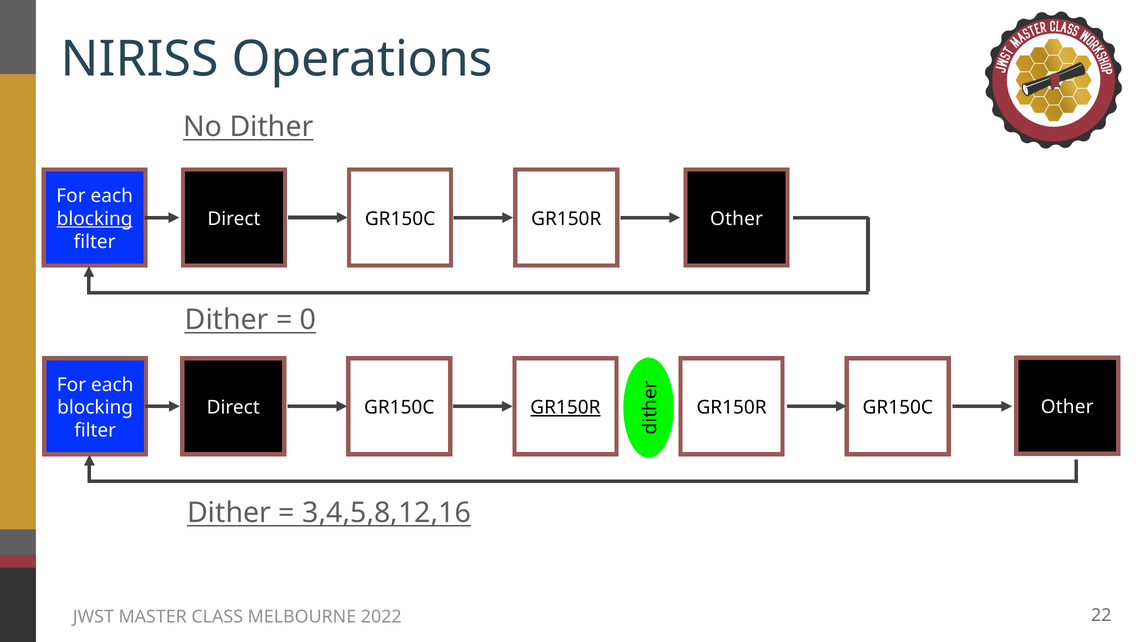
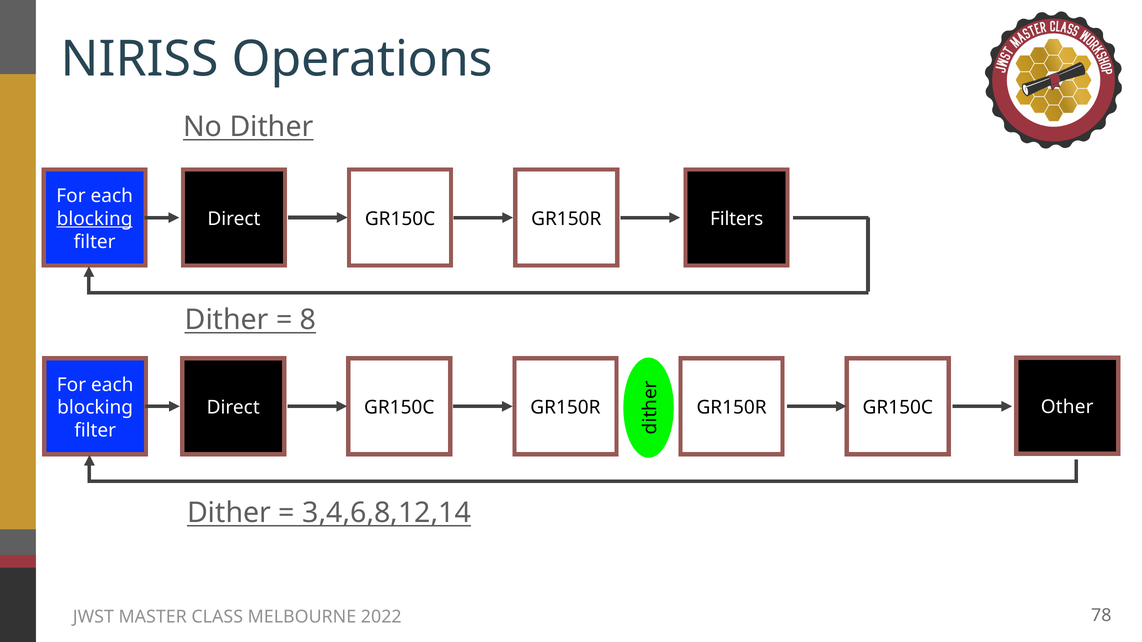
Other at (737, 219): Other -> Filters
0: 0 -> 8
GR150R at (565, 408) underline: present -> none
3,4,5,8,12,16: 3,4,5,8,12,16 -> 3,4,6,8,12,14
22: 22 -> 78
